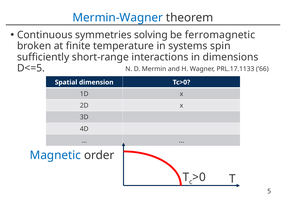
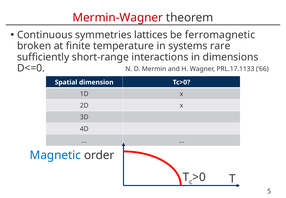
Mermin-Wagner colour: blue -> red
solving: solving -> lattices
spin: spin -> rare
D<=5: D<=5 -> D<=0
